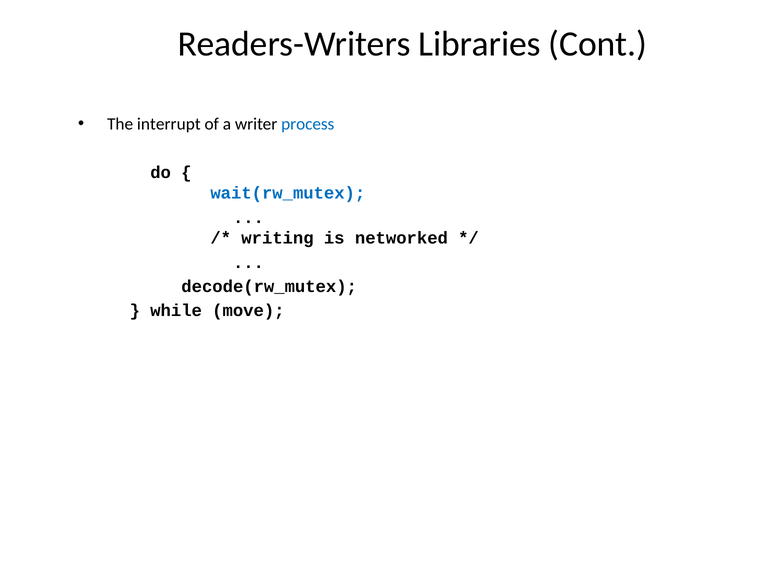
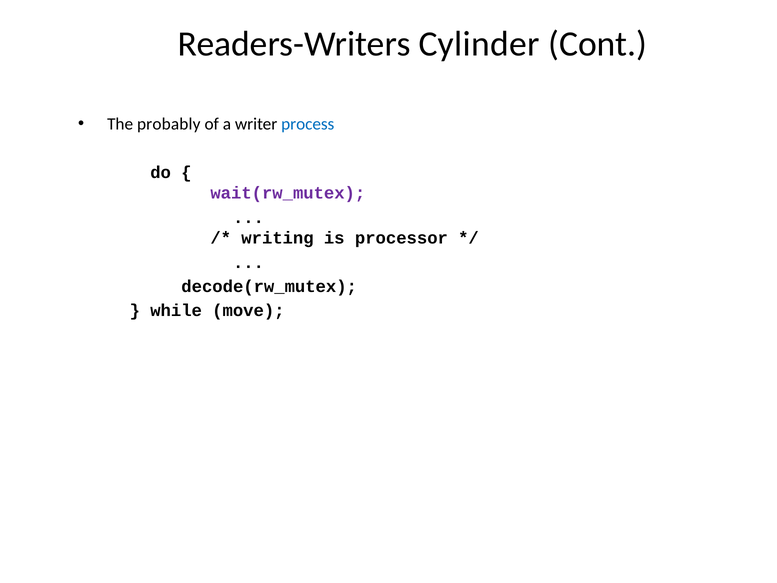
Libraries: Libraries -> Cylinder
interrupt: interrupt -> probably
wait(rw_mutex colour: blue -> purple
networked: networked -> processor
